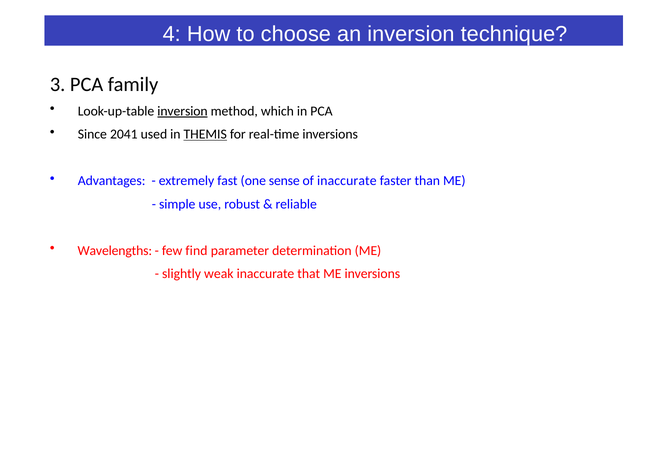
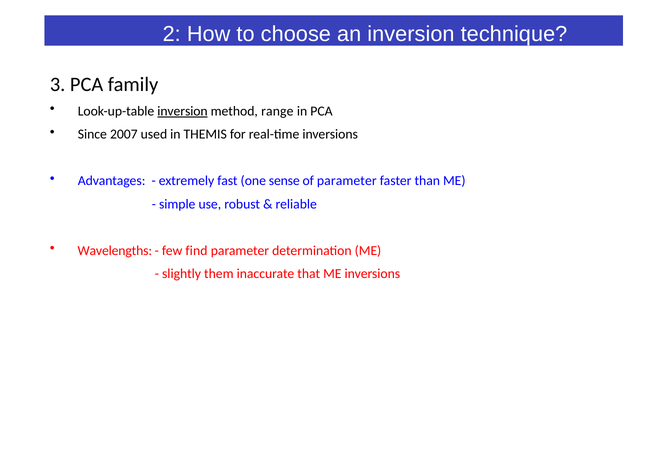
4: 4 -> 2
which: which -> range
2041: 2041 -> 2007
THEMIS underline: present -> none
of inaccurate: inaccurate -> parameter
weak: weak -> them
